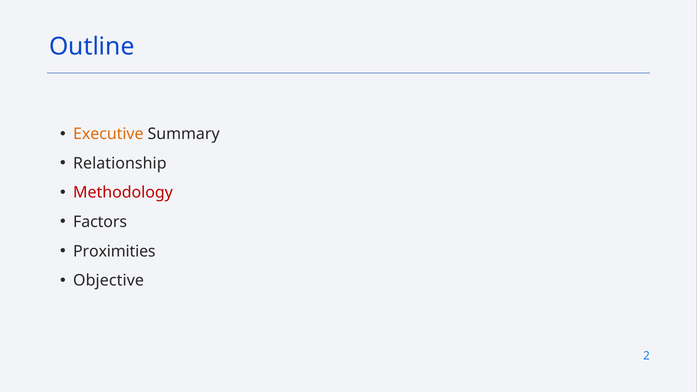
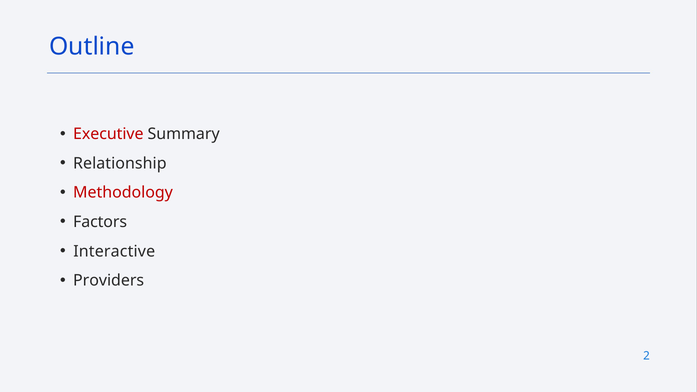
Executive colour: orange -> red
Proximities: Proximities -> Interactive
Objective: Objective -> Providers
